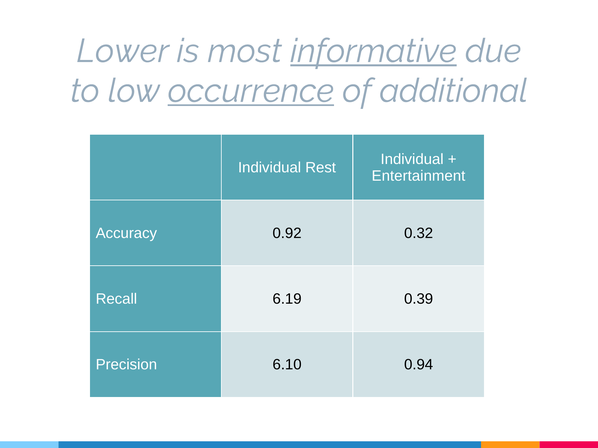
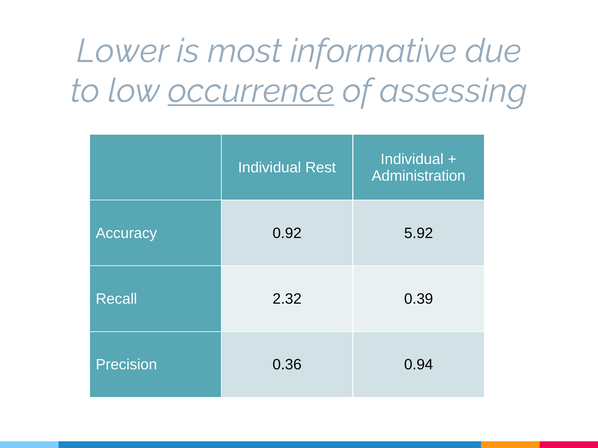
informative underline: present -> none
additional: additional -> assessing
Entertainment: Entertainment -> Administration
0.32: 0.32 -> 5.92
6.19: 6.19 -> 2.32
6.10: 6.10 -> 0.36
